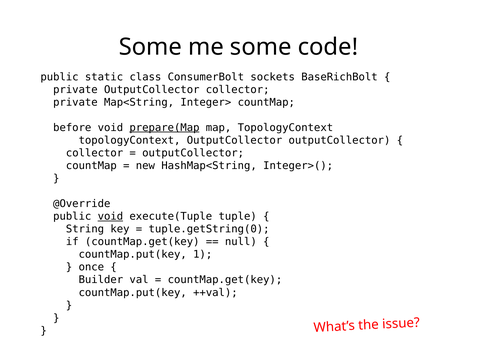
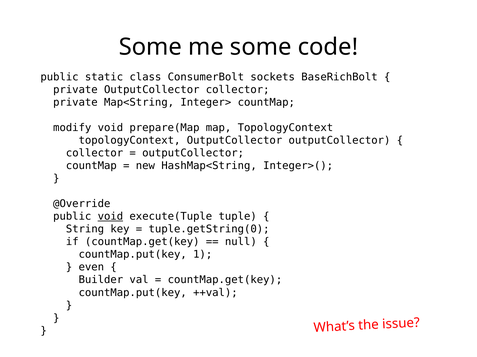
before: before -> modify
prepare(Map underline: present -> none
once: once -> even
